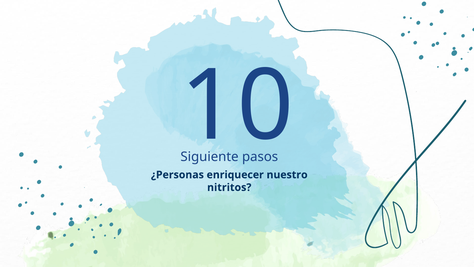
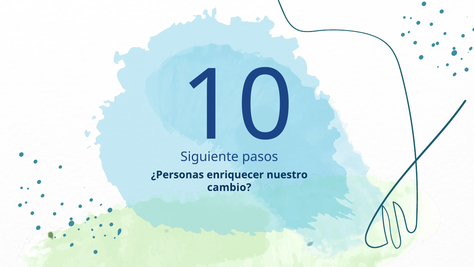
nitritos: nitritos -> cambio
